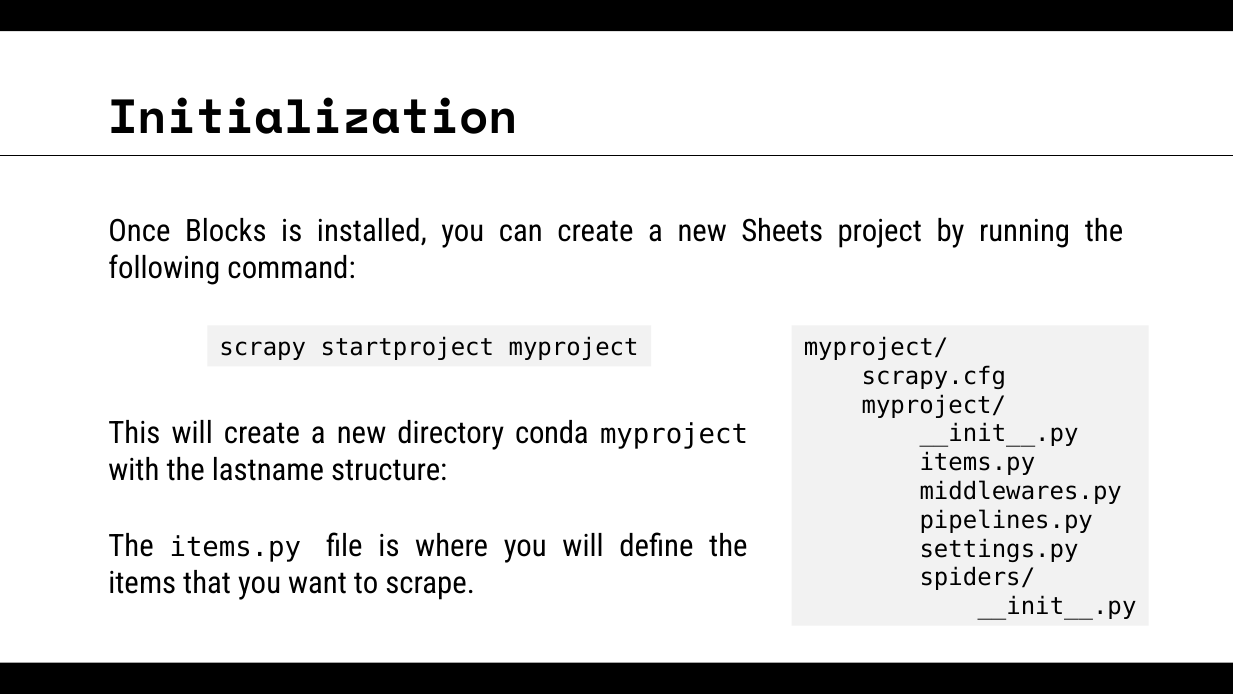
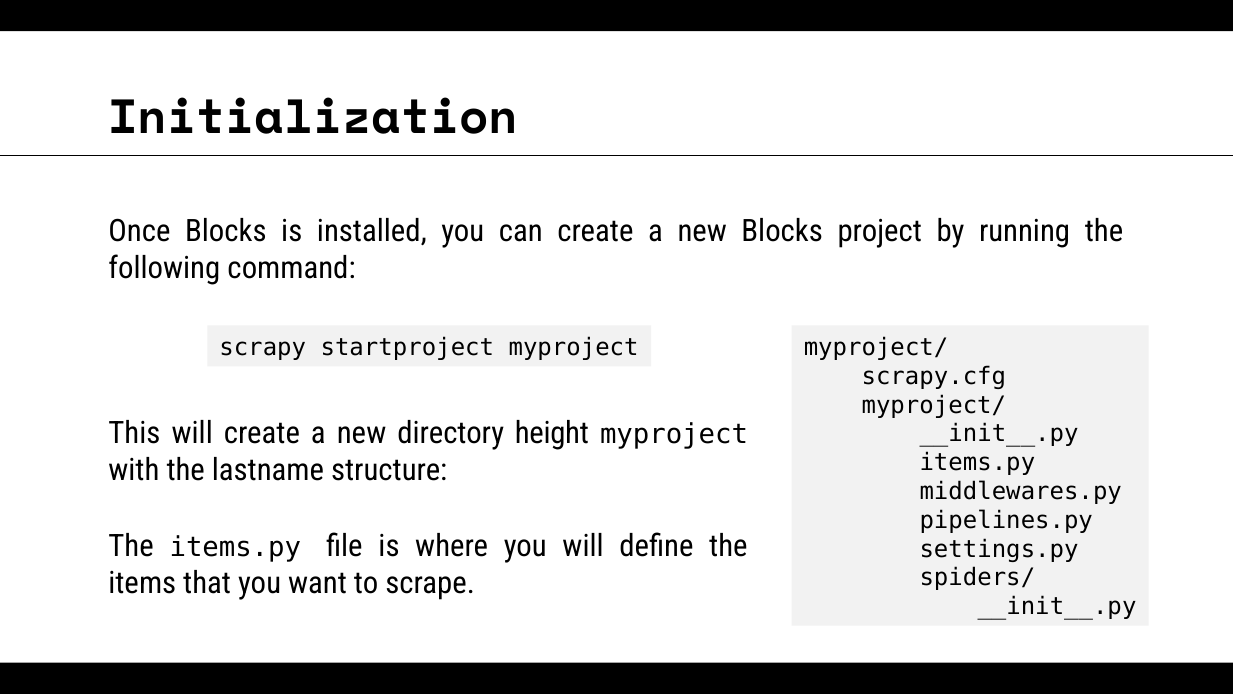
new Sheets: Sheets -> Blocks
conda: conda -> height
